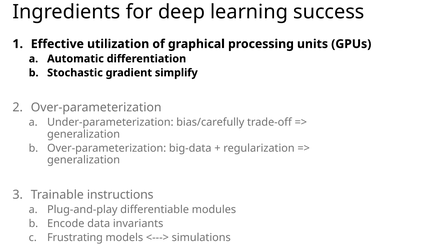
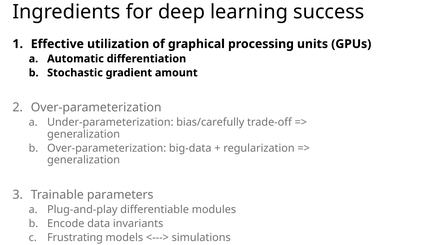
simplify: simplify -> amount
instructions: instructions -> parameters
